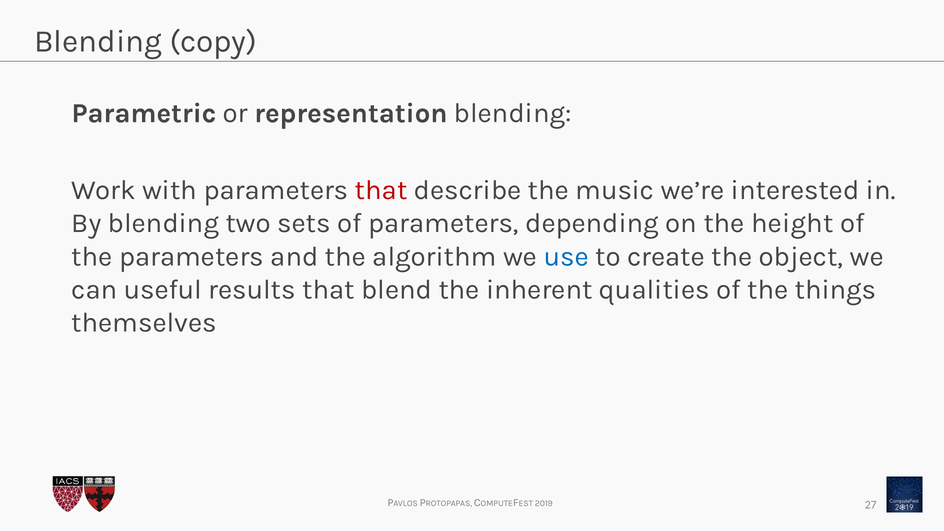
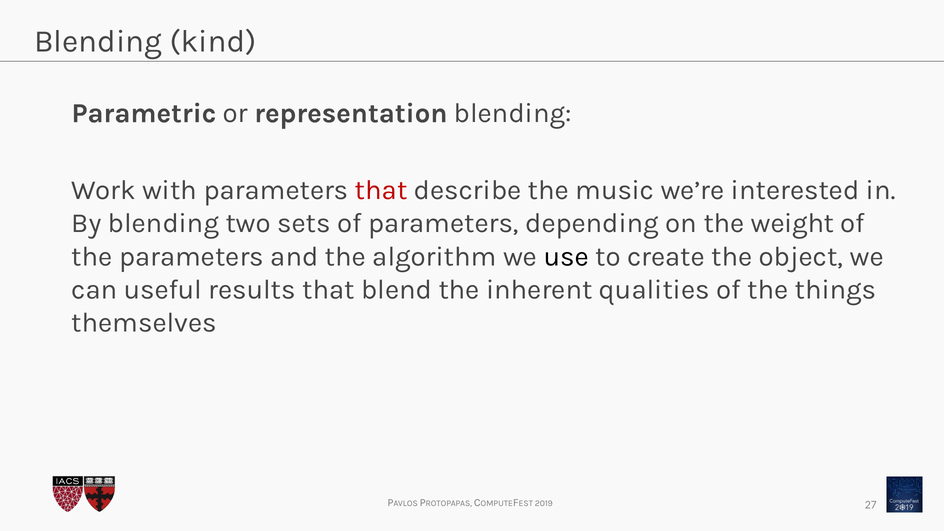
copy: copy -> kind
height: height -> weight
use colour: blue -> black
